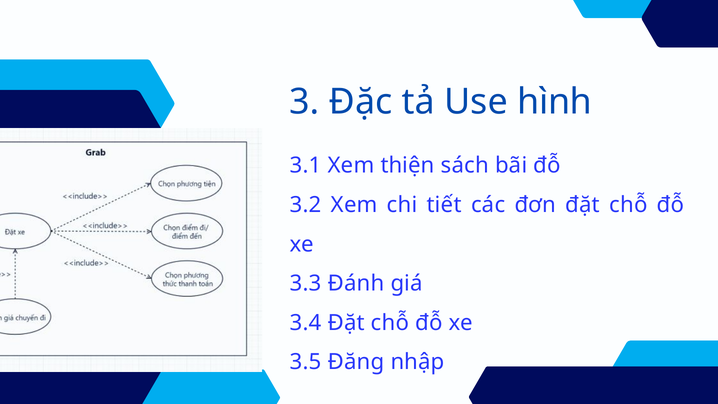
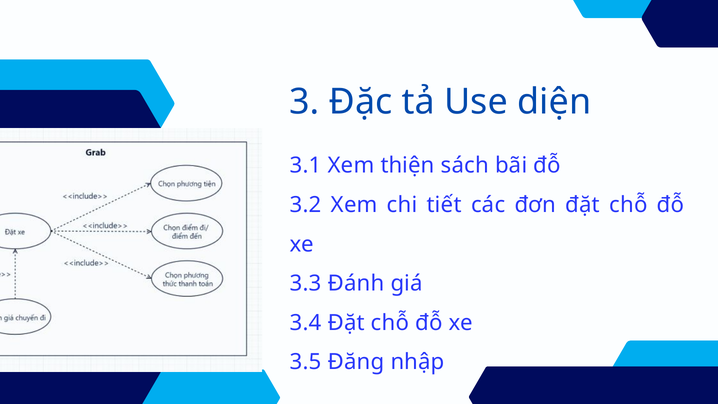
hình: hình -> diện
